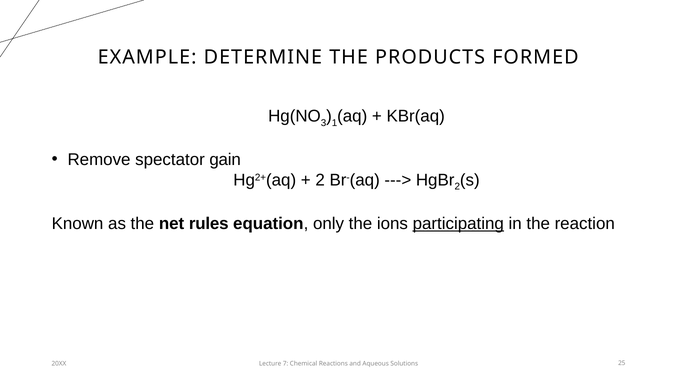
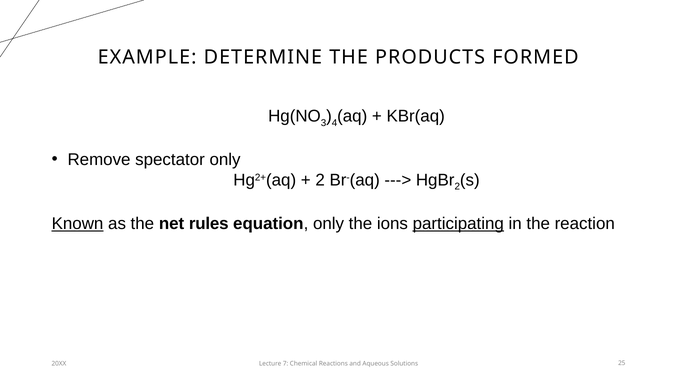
1: 1 -> 4
spectator gain: gain -> only
Known underline: none -> present
